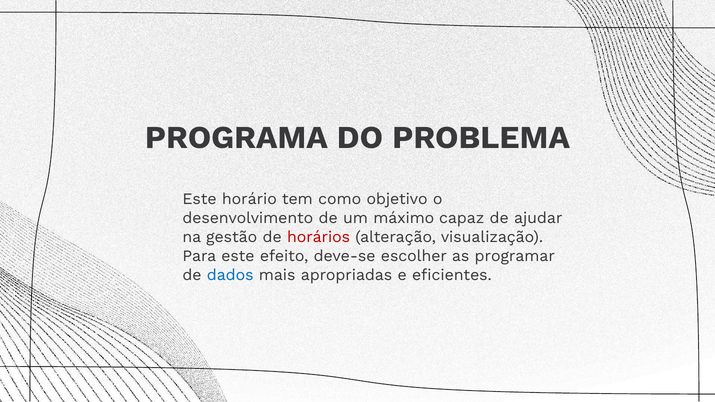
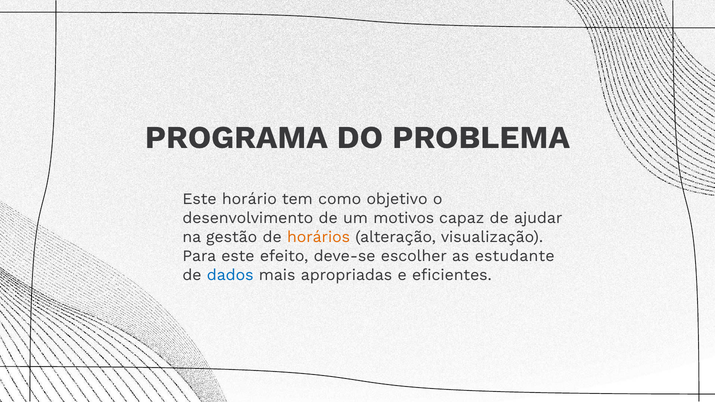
máximo: máximo -> motivos
horários colour: red -> orange
programar: programar -> estudante
